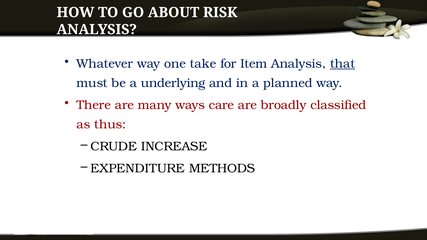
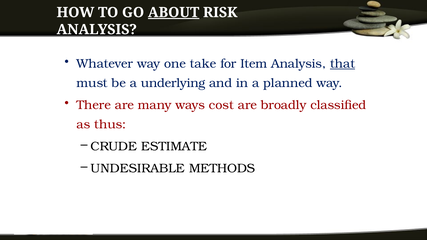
ABOUT underline: none -> present
care: care -> cost
INCREASE: INCREASE -> ESTIMATE
EXPENDITURE: EXPENDITURE -> UNDESIRABLE
